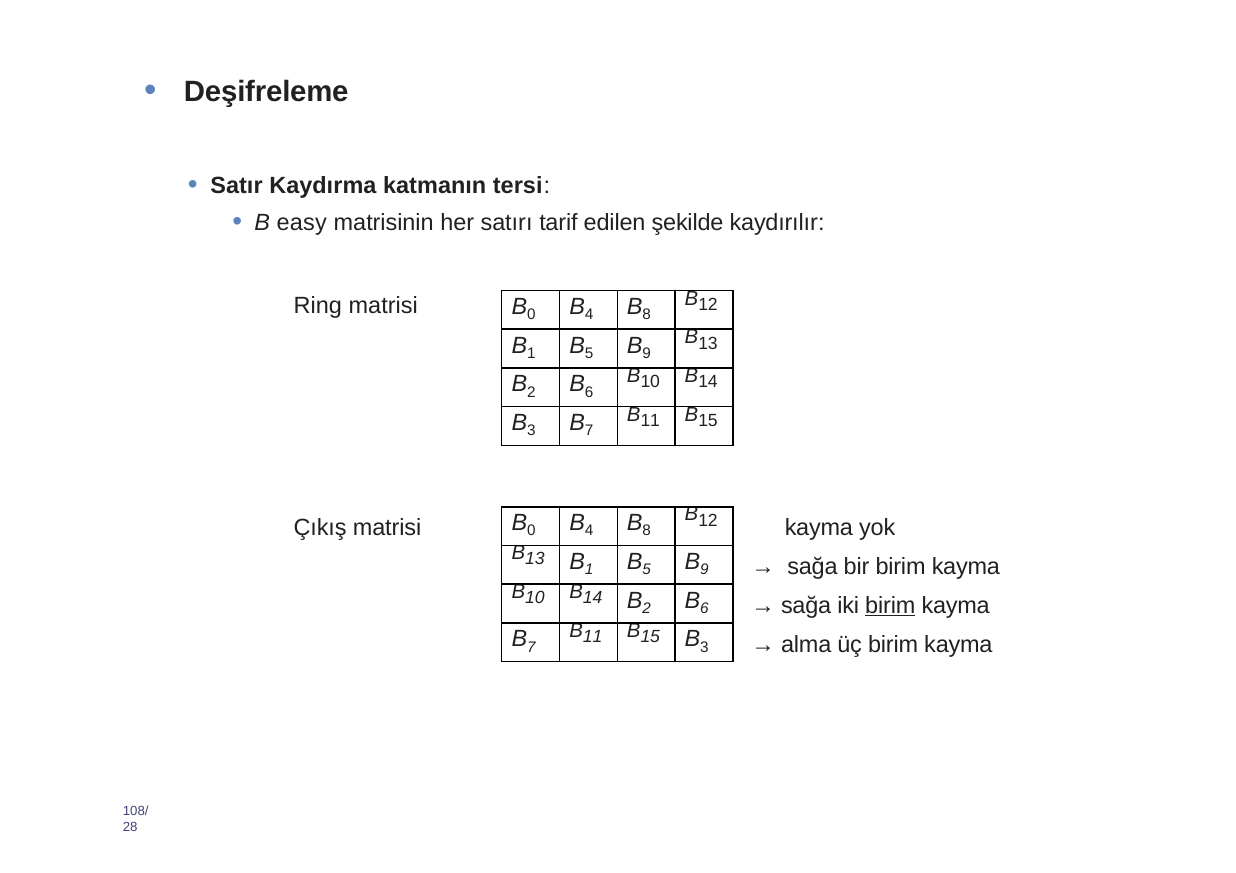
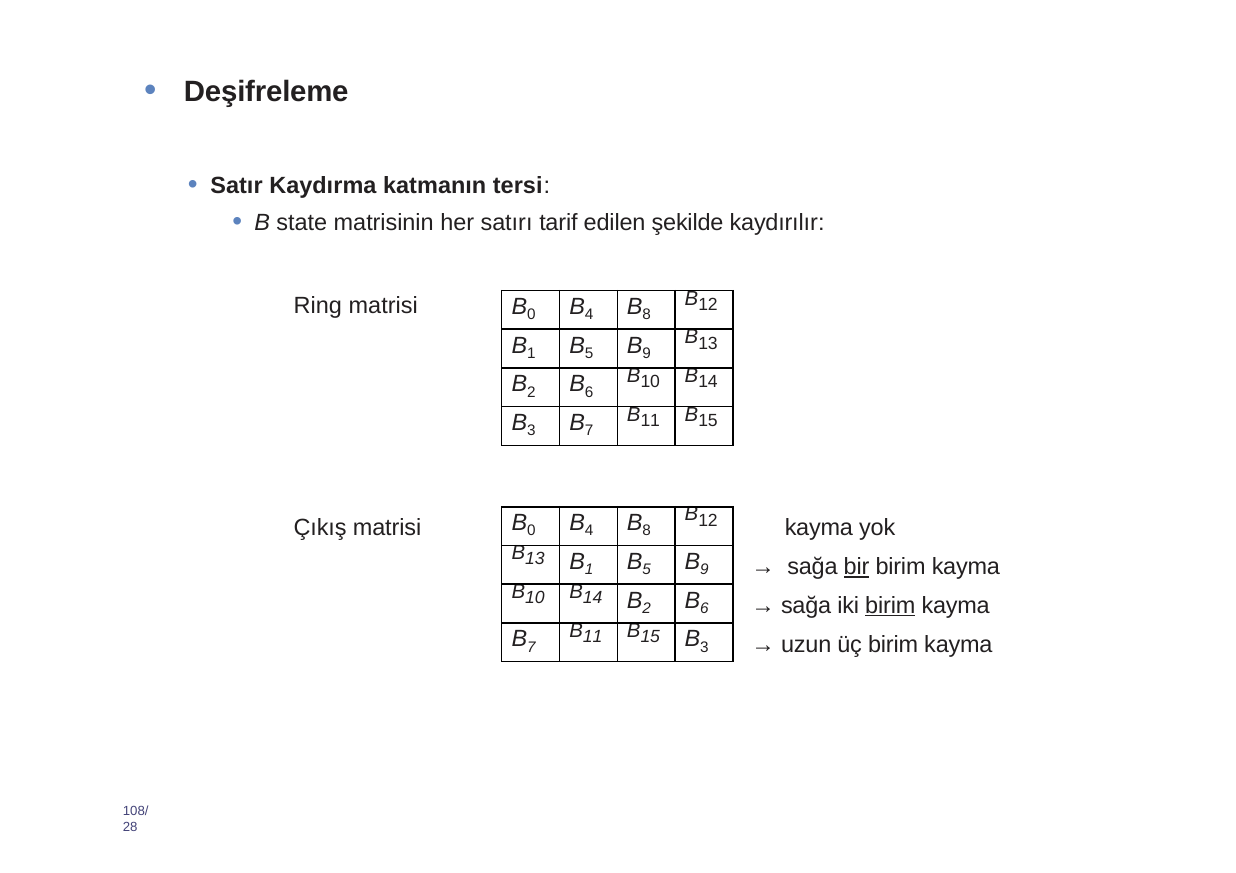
easy: easy -> state
bir underline: none -> present
alma: alma -> uzun
